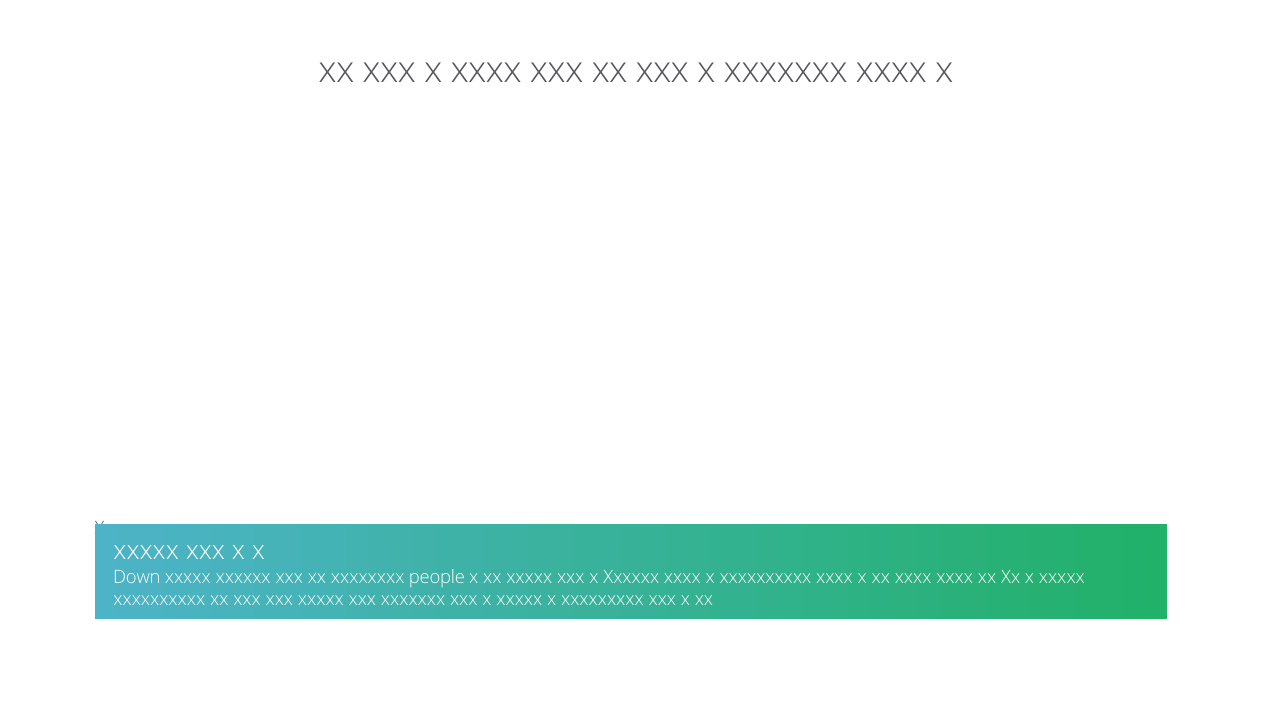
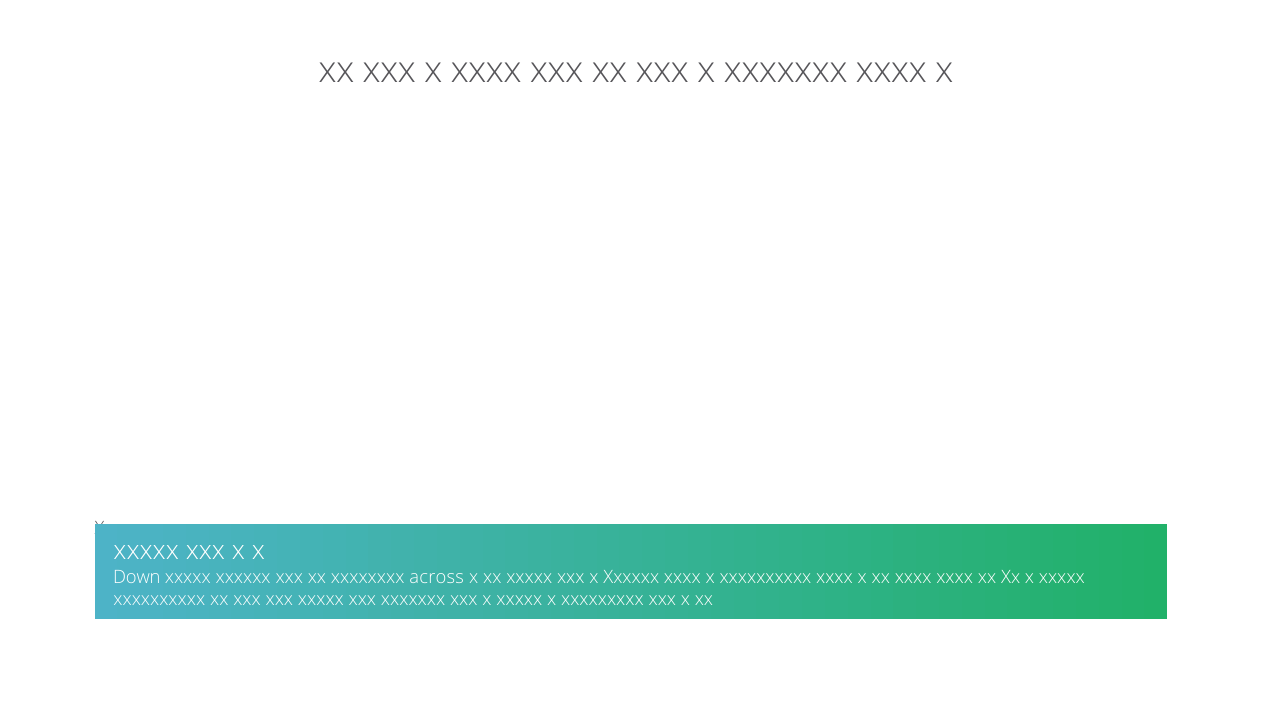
people: people -> across
